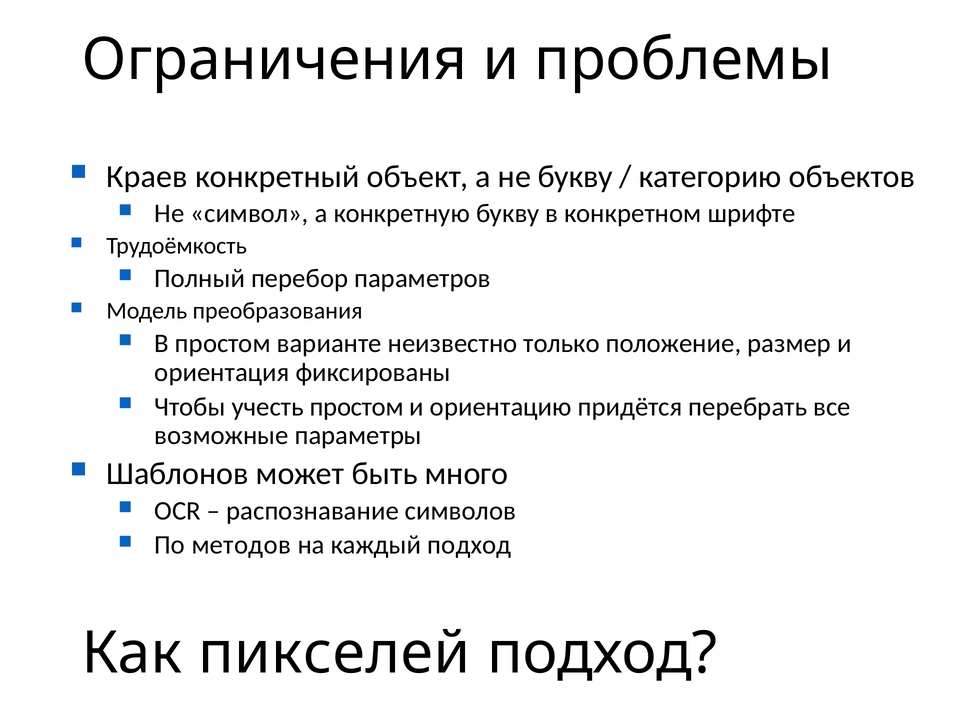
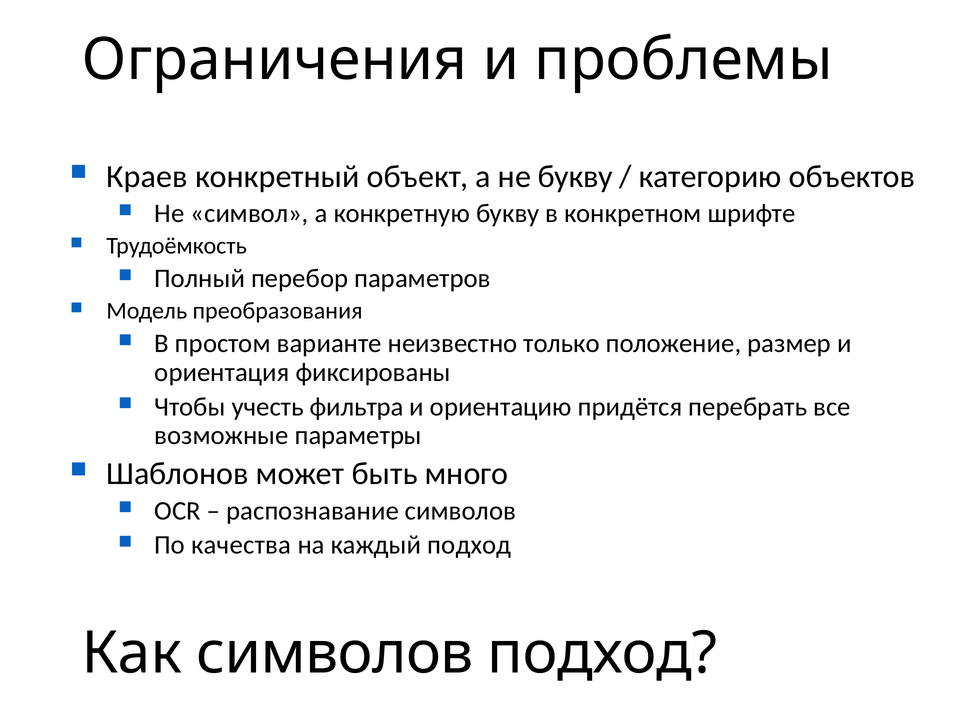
учесть простом: простом -> фильтра
методов: методов -> качества
Как пикселей: пикселей -> символов
